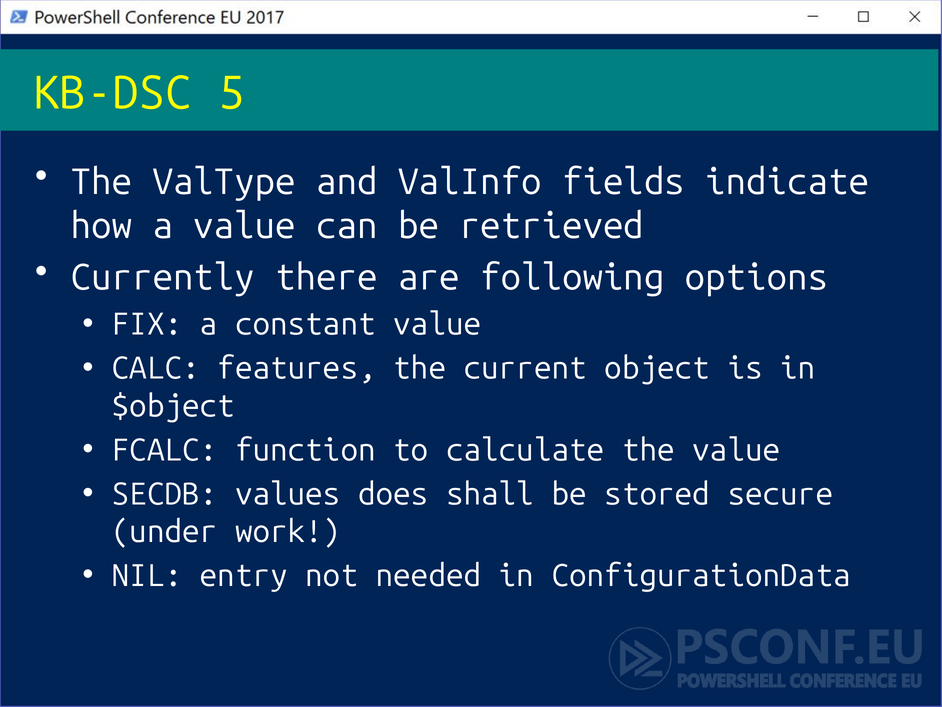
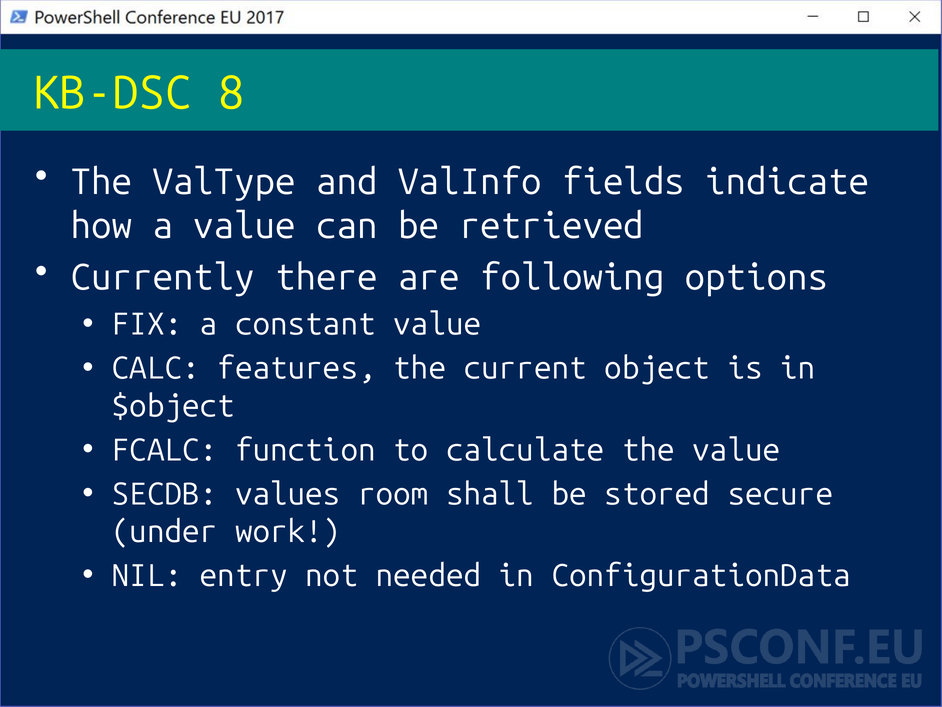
5: 5 -> 8
does: does -> room
